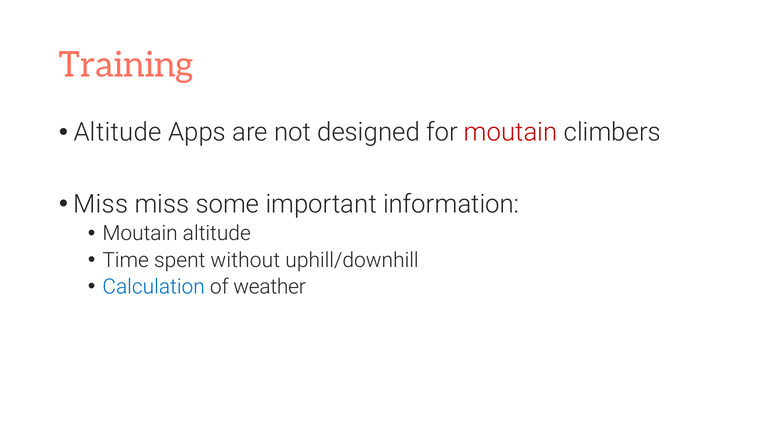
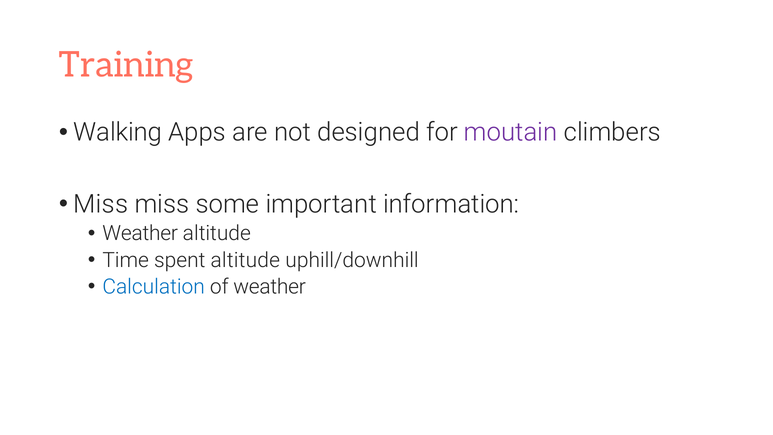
Altitude at (118, 132): Altitude -> Walking
moutain at (511, 132) colour: red -> purple
Moutain at (140, 233): Moutain -> Weather
spent without: without -> altitude
